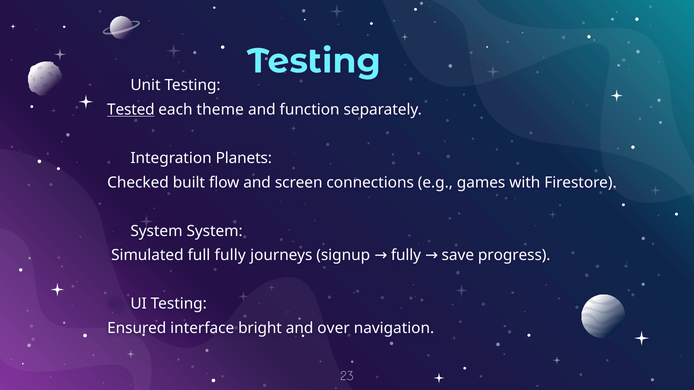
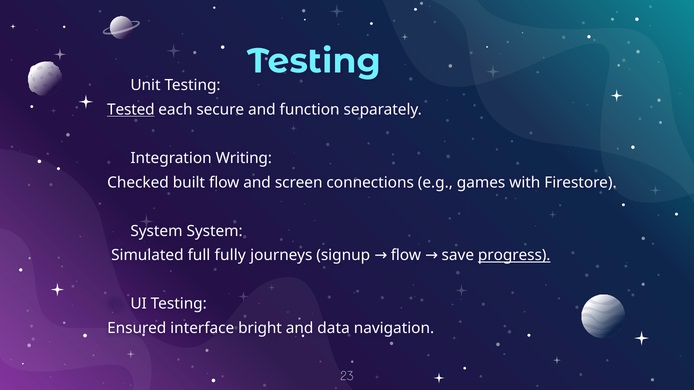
theme: theme -> secure
Planets: Planets -> Writing
signup fully: fully -> flow
progress underline: none -> present
over: over -> data
